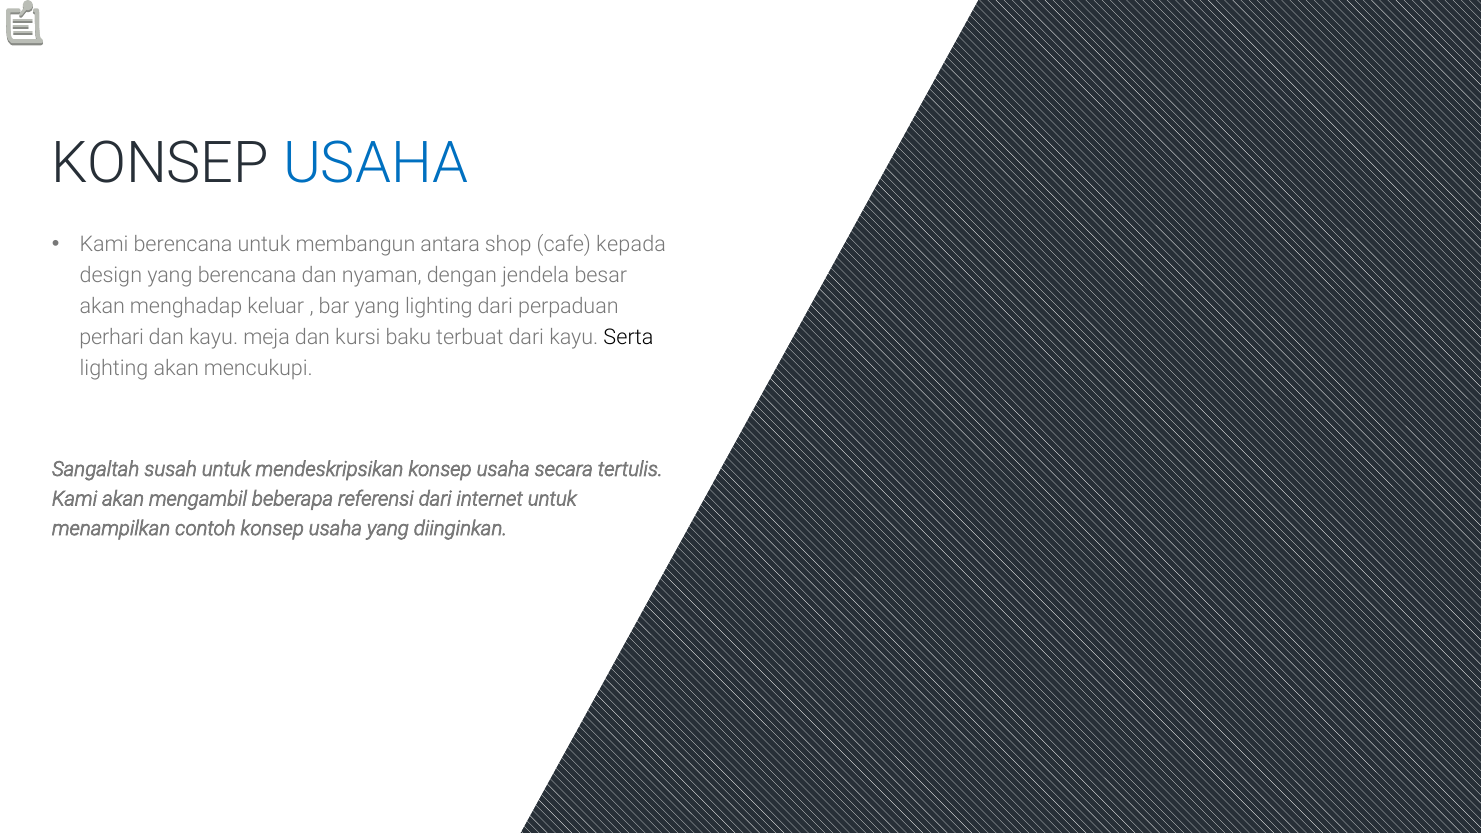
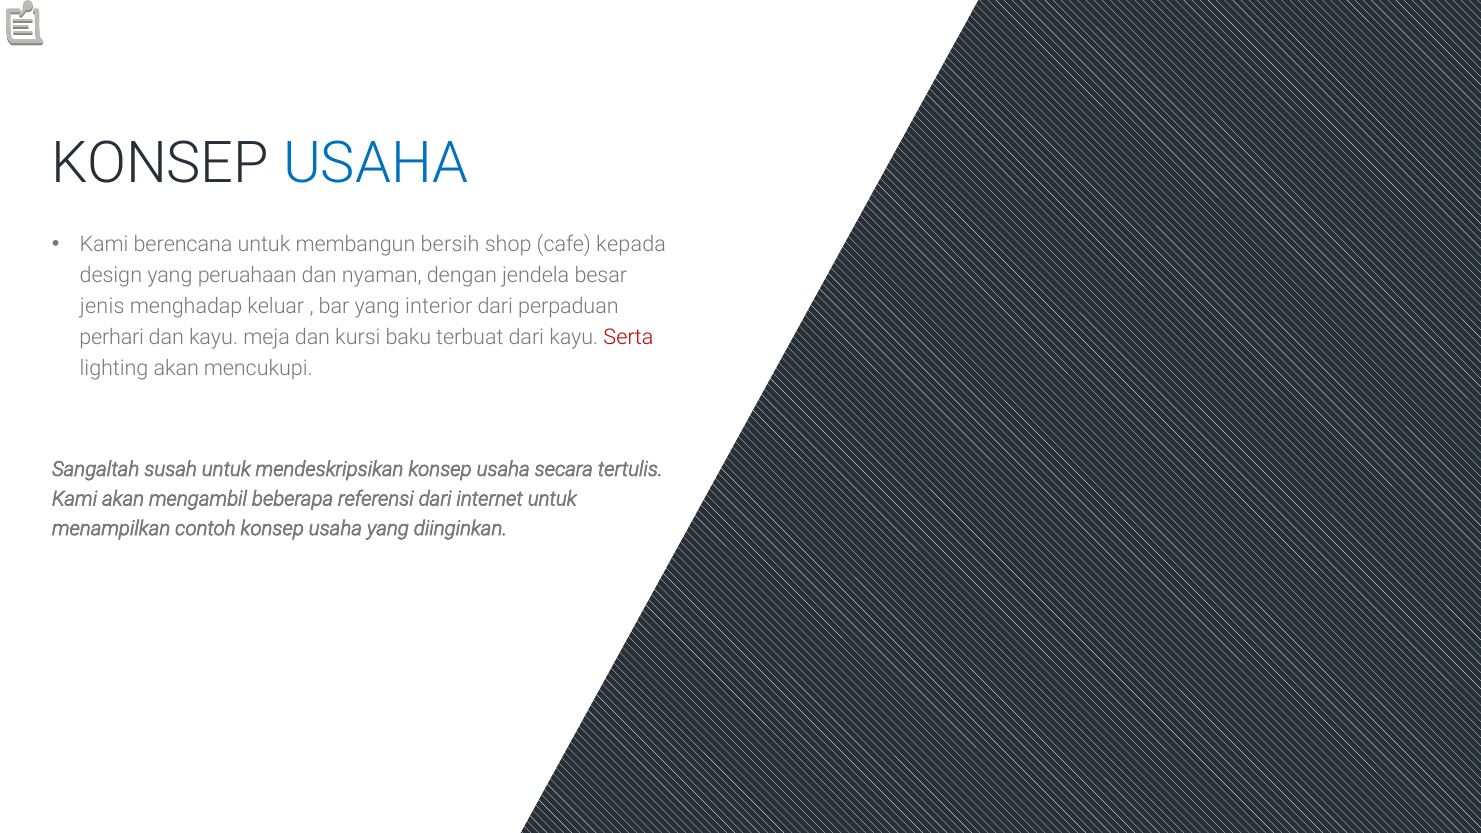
antara: antara -> bersih
yang berencana: berencana -> peruahaan
akan at (102, 306): akan -> jenis
yang lighting: lighting -> interior
Serta colour: black -> red
